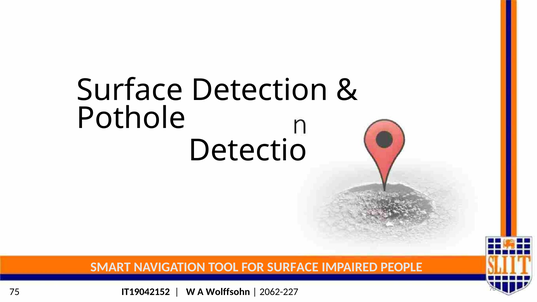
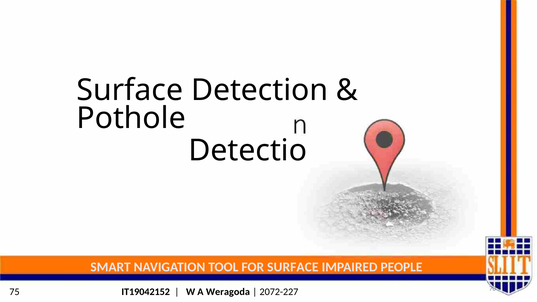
Wolffsohn: Wolffsohn -> Weragoda
2062-227: 2062-227 -> 2072-227
